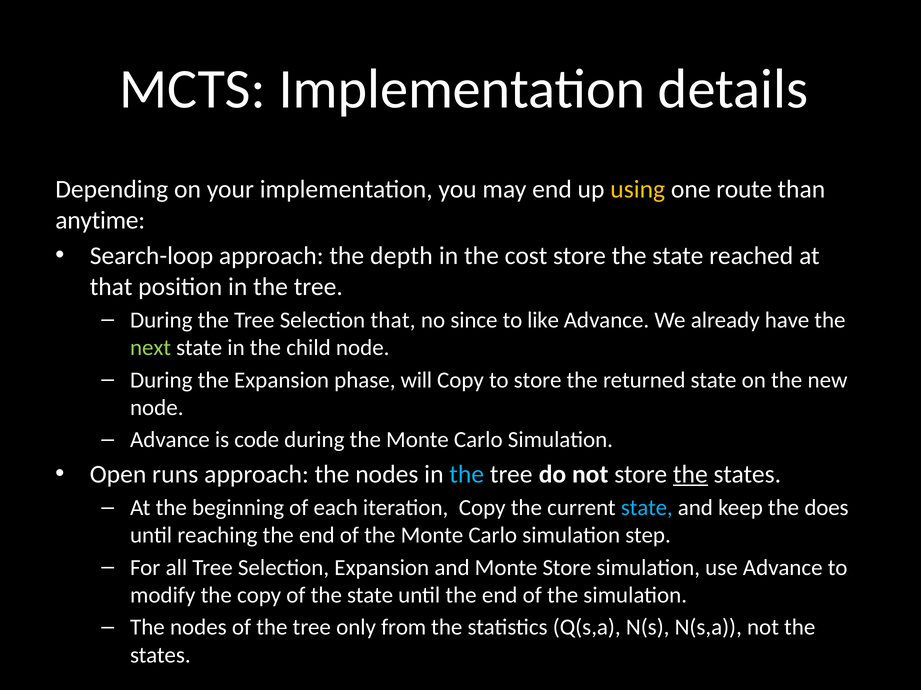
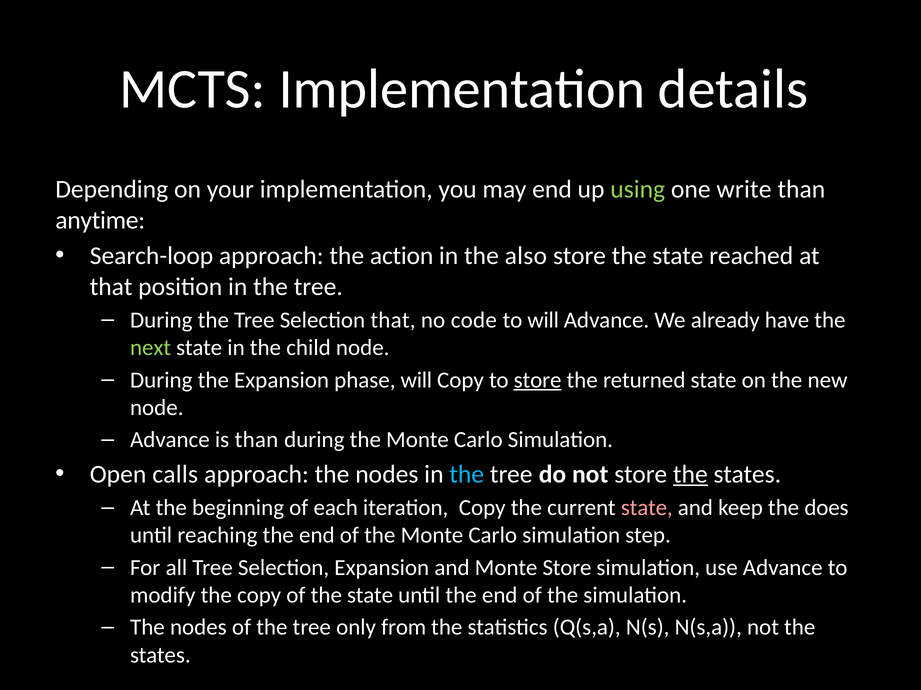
using colour: yellow -> light green
route: route -> write
depth: depth -> action
cost: cost -> also
since: since -> code
to like: like -> will
store at (538, 380) underline: none -> present
is code: code -> than
runs: runs -> calls
state at (647, 508) colour: light blue -> pink
